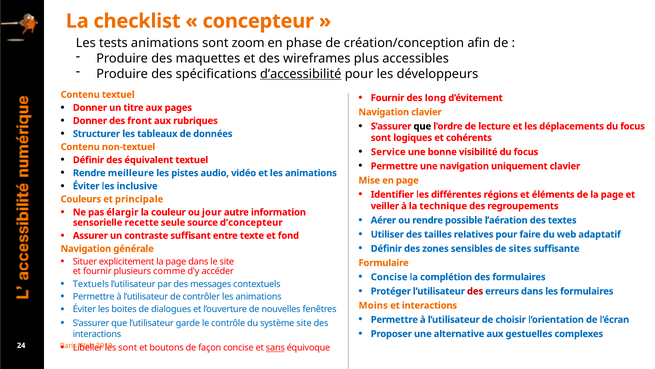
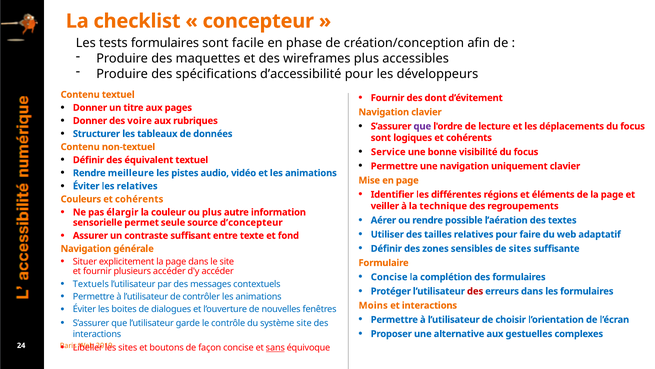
tests animations: animations -> formulaires
zoom: zoom -> facile
d’accessibilité underline: present -> none
long: long -> dont
front: front -> voire
que at (422, 126) colour: black -> purple
les inclusive: inclusive -> relatives
Couleurs et principale: principale -> cohérents
ou jour: jour -> plus
recette: recette -> permet
plusieurs comme: comme -> accéder
sont at (128, 347): sont -> sites
